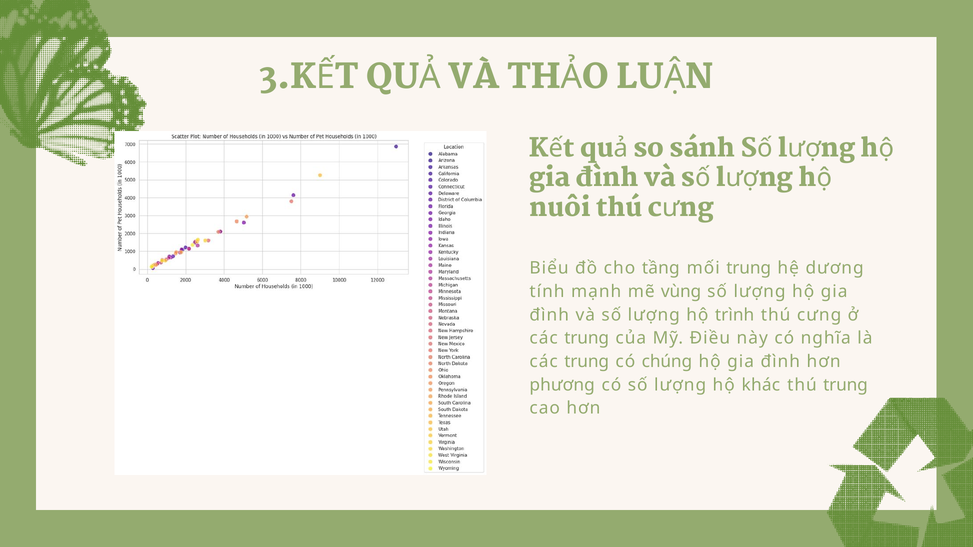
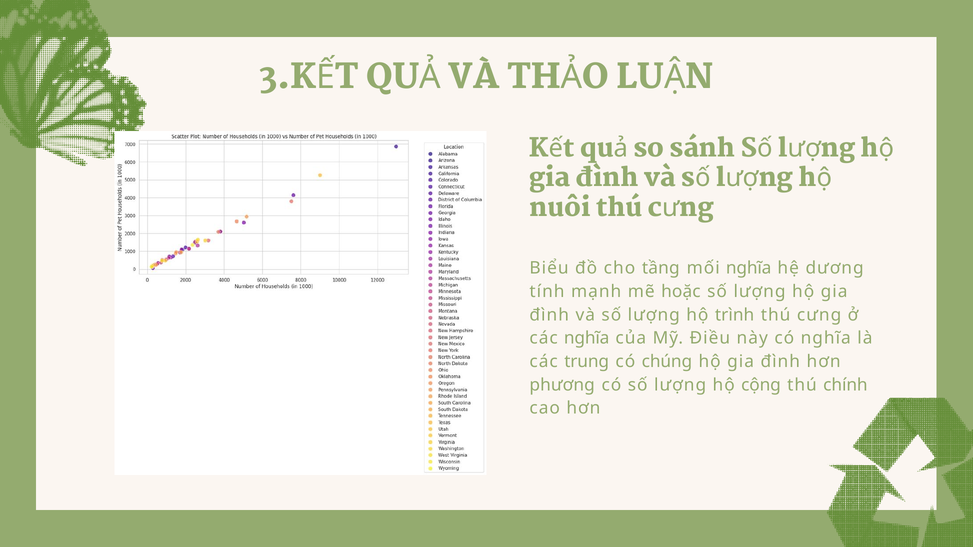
mối trung: trung -> nghĩa
vùng: vùng -> hoặc
trung at (587, 338): trung -> nghĩa
khác: khác -> cộng
thú trung: trung -> chính
